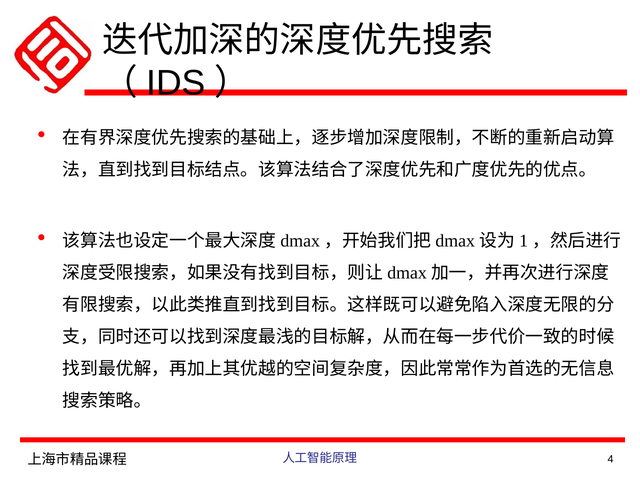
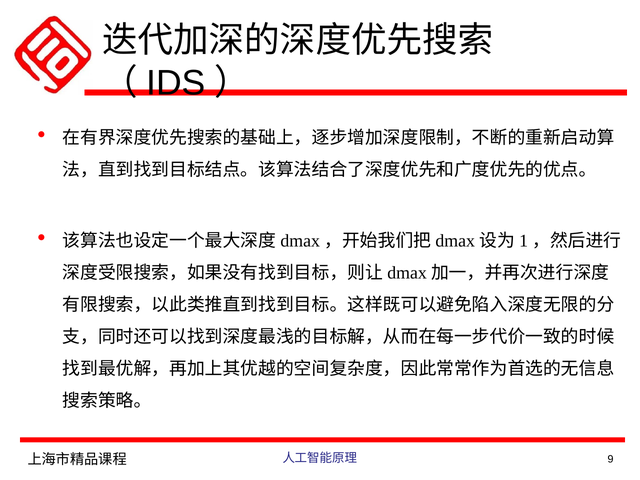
4: 4 -> 9
